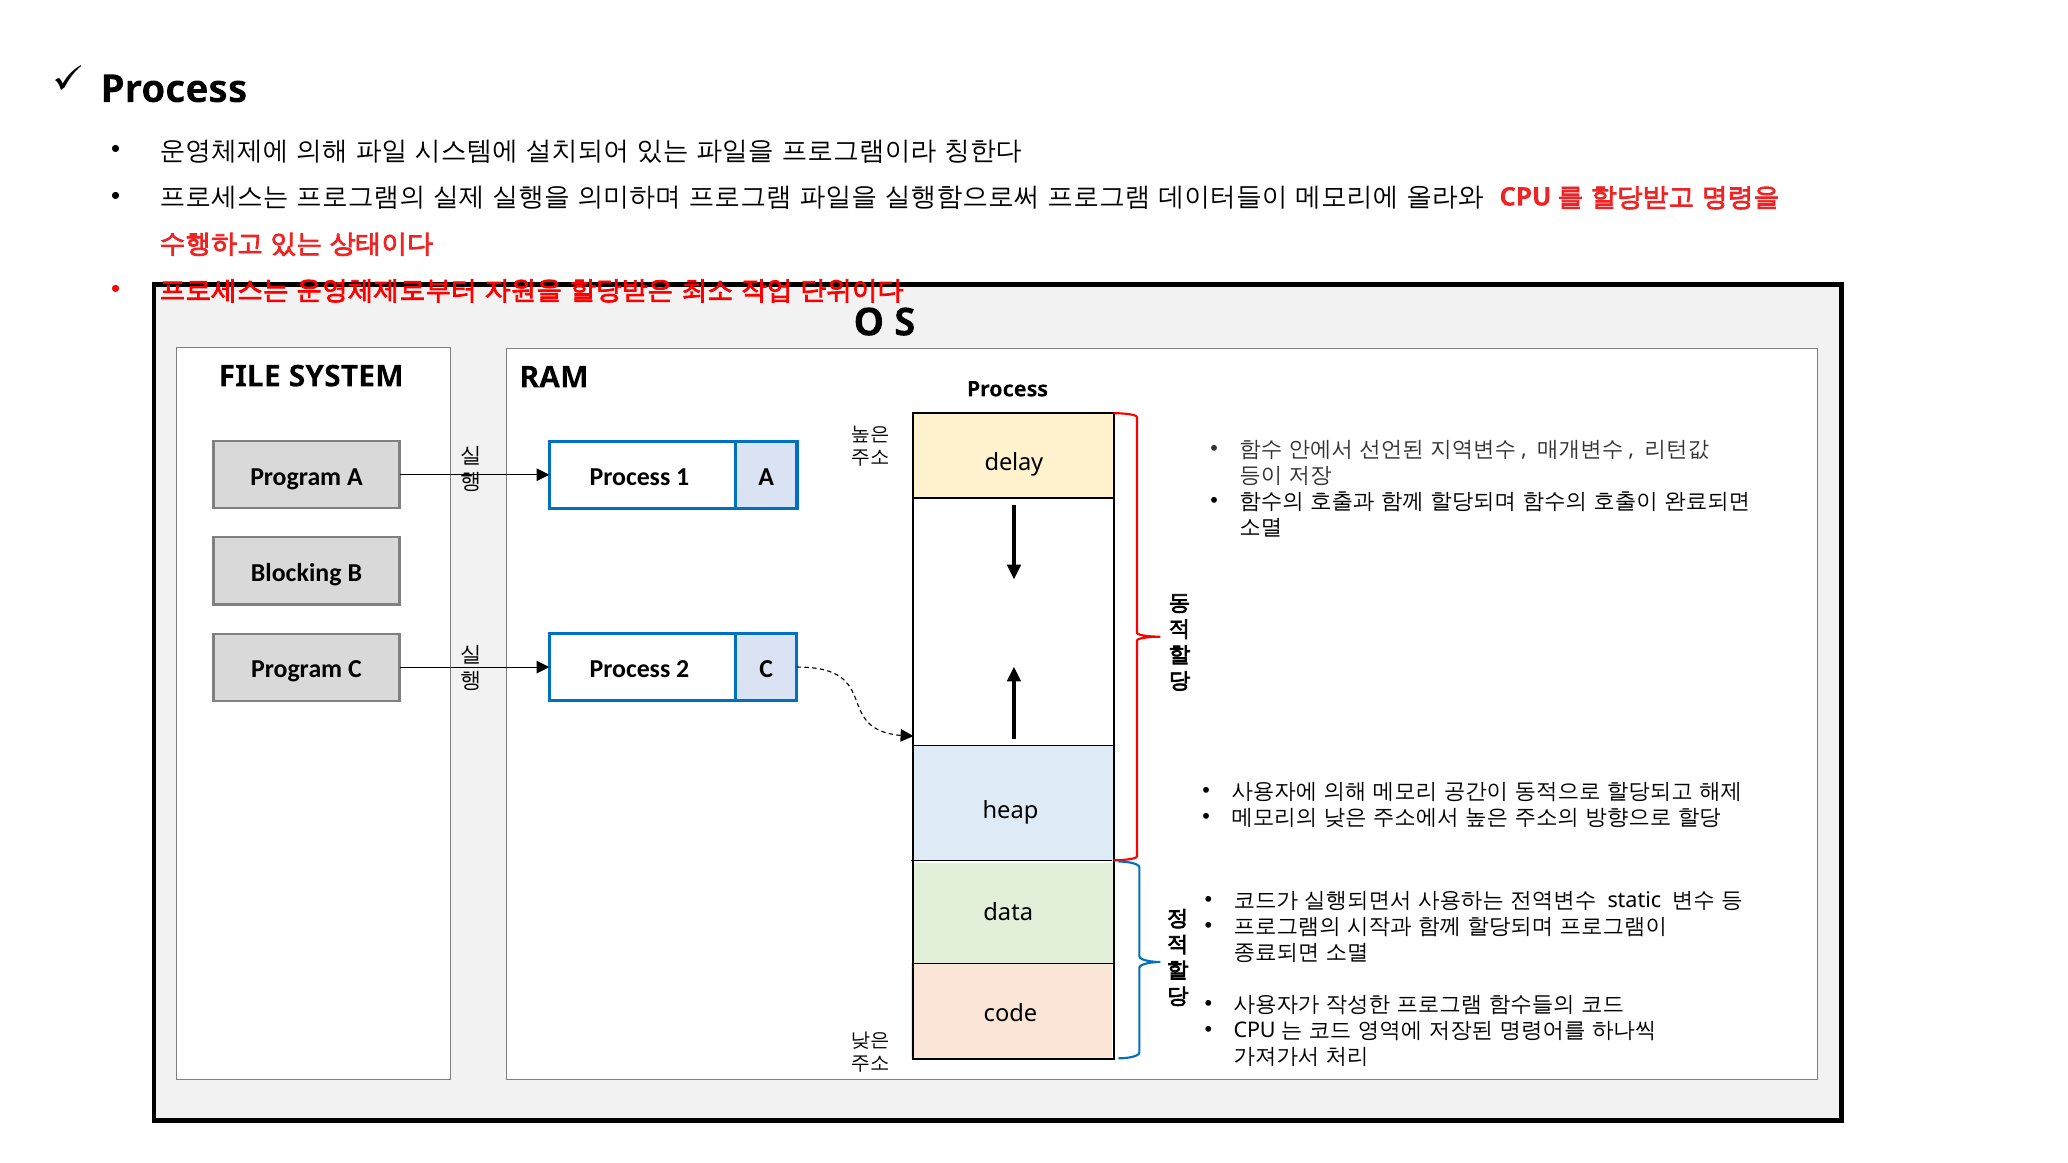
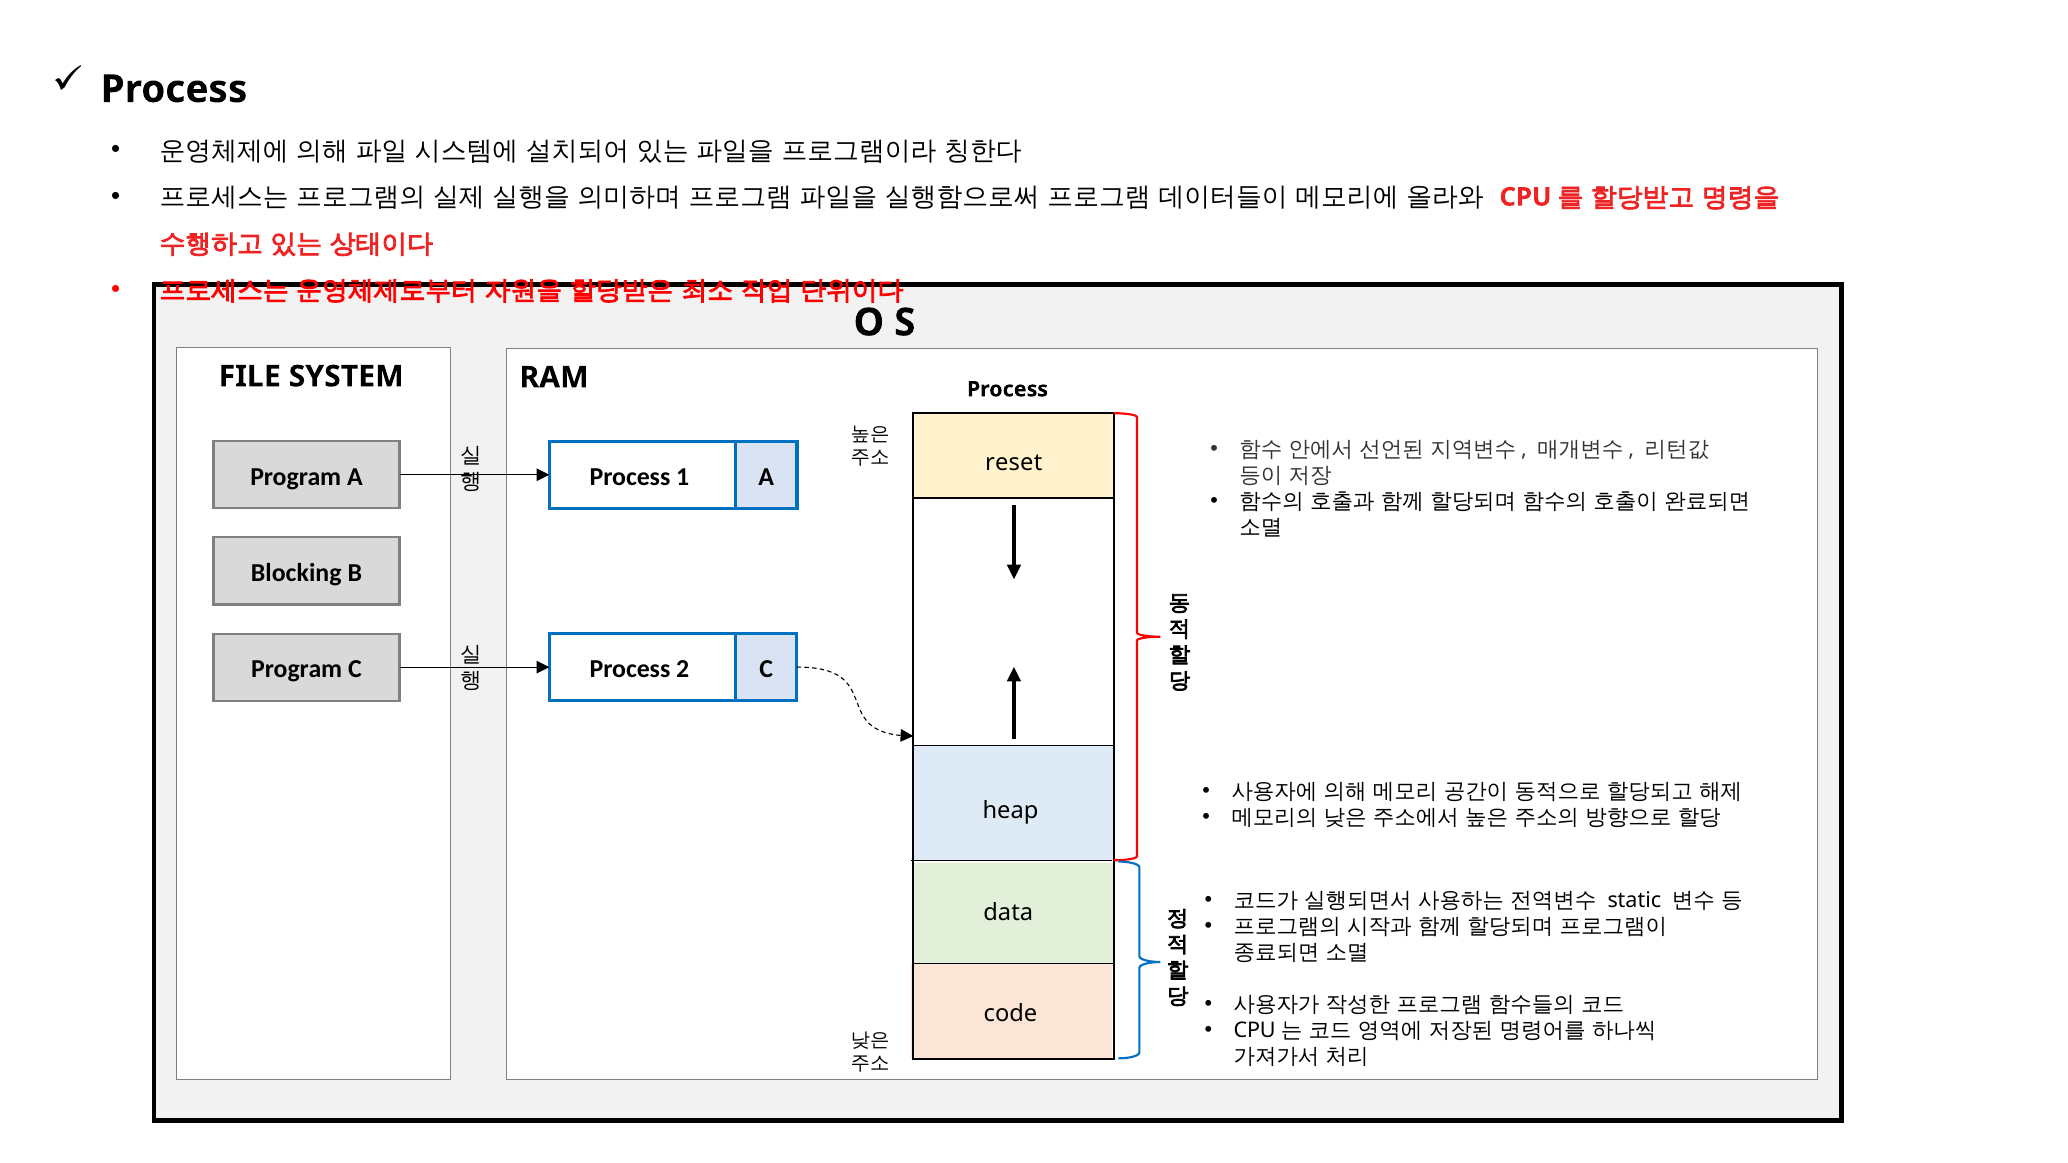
delay: delay -> reset
